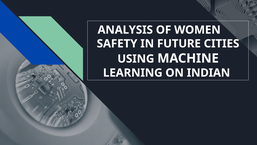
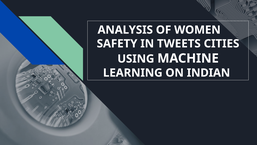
FUTURE: FUTURE -> TWEETS
